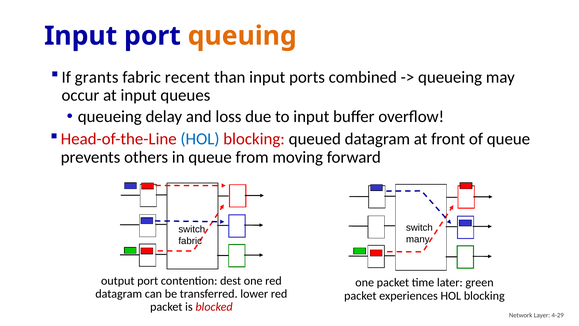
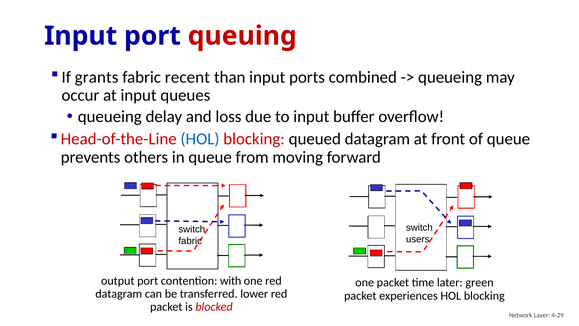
queuing colour: orange -> red
many: many -> users
dest: dest -> with
